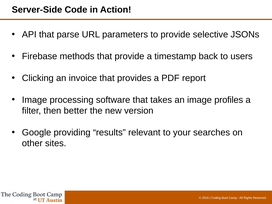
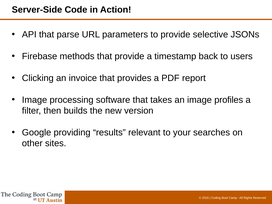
better: better -> builds
